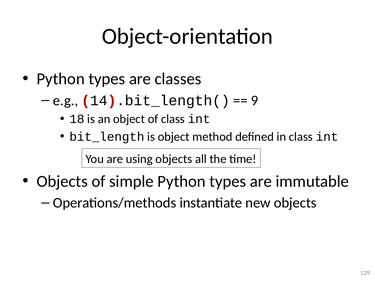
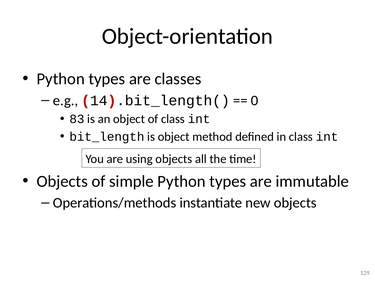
9: 9 -> 0
18: 18 -> 83
